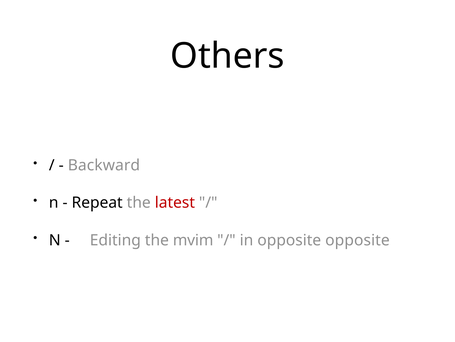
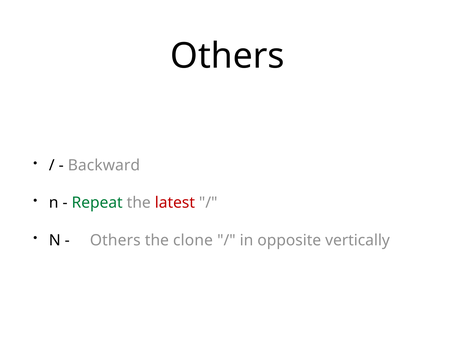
Repeat colour: black -> green
Editing at (115, 240): Editing -> Others
mvim: mvim -> clone
opposite opposite: opposite -> vertically
